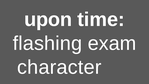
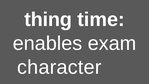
upon: upon -> thing
flashing: flashing -> enables
